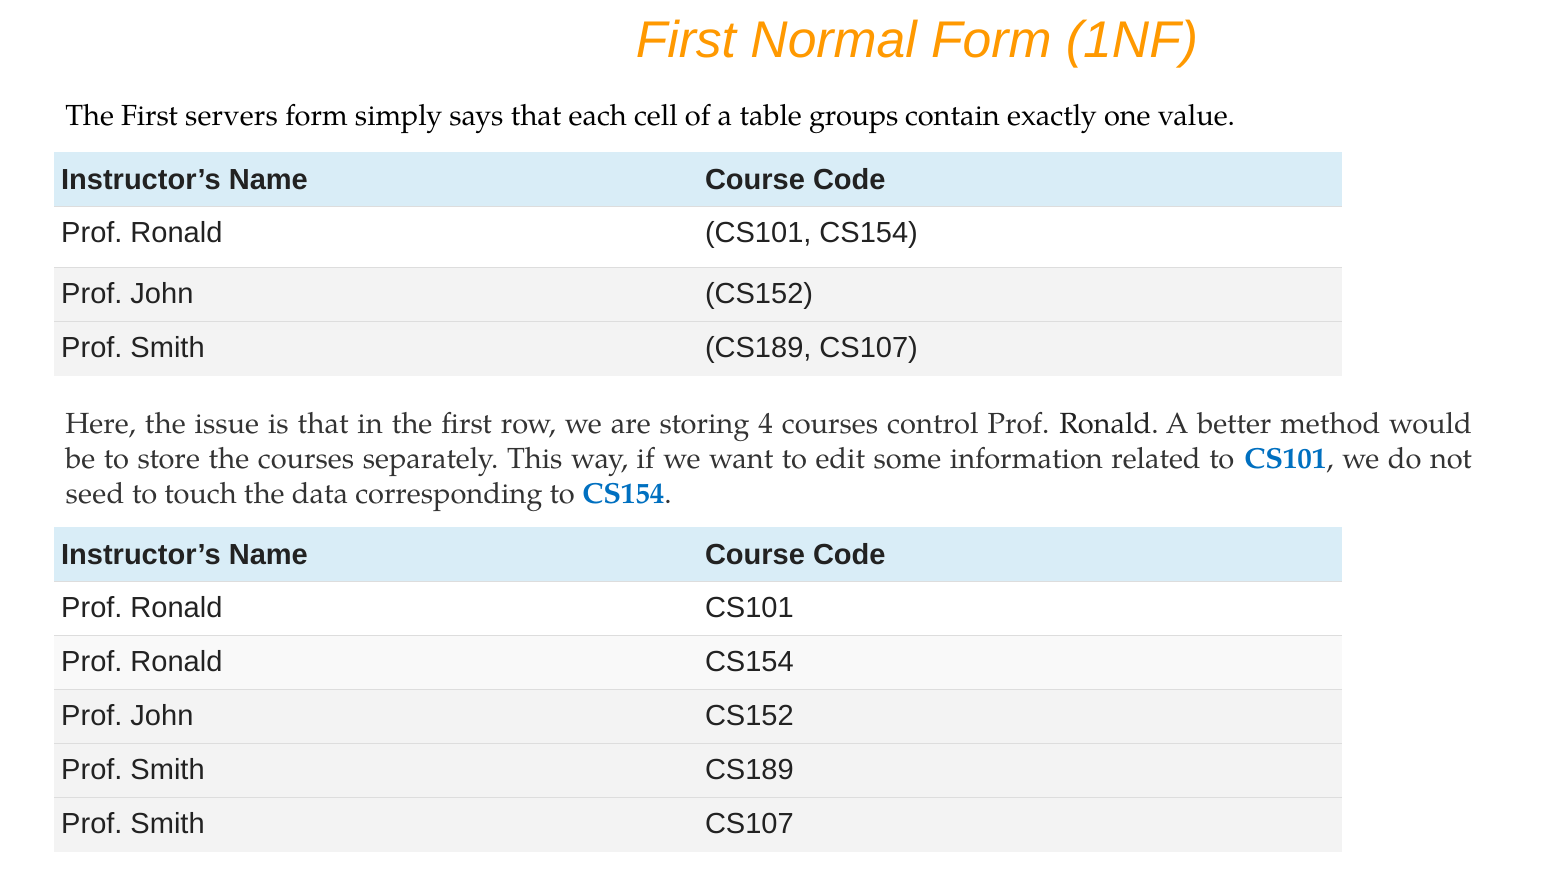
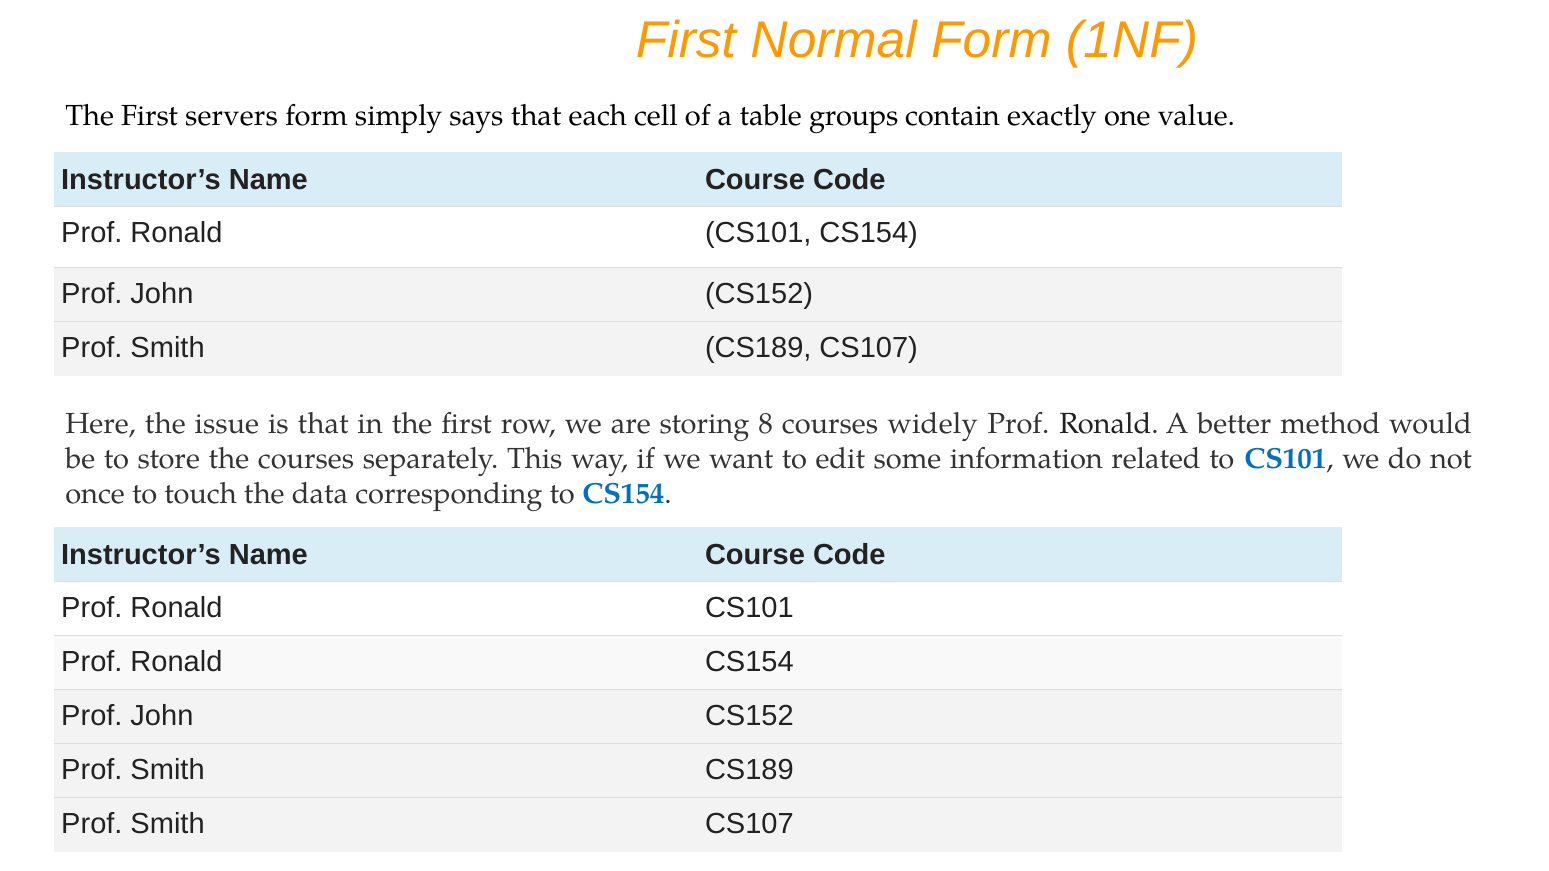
4: 4 -> 8
control: control -> widely
seed: seed -> once
